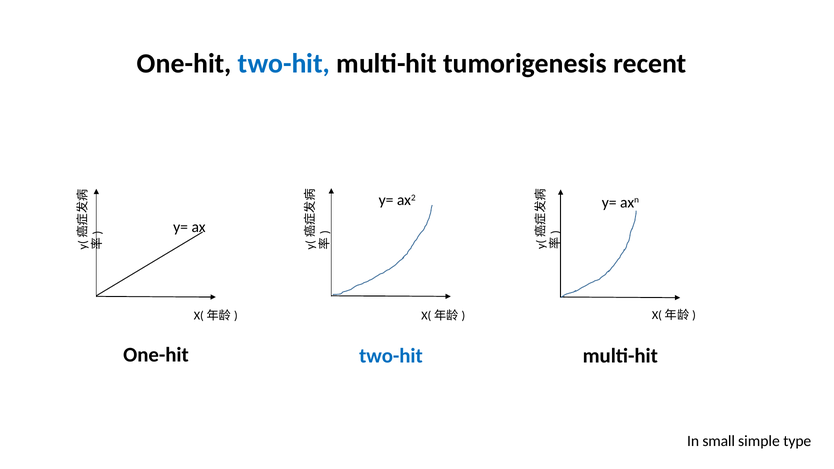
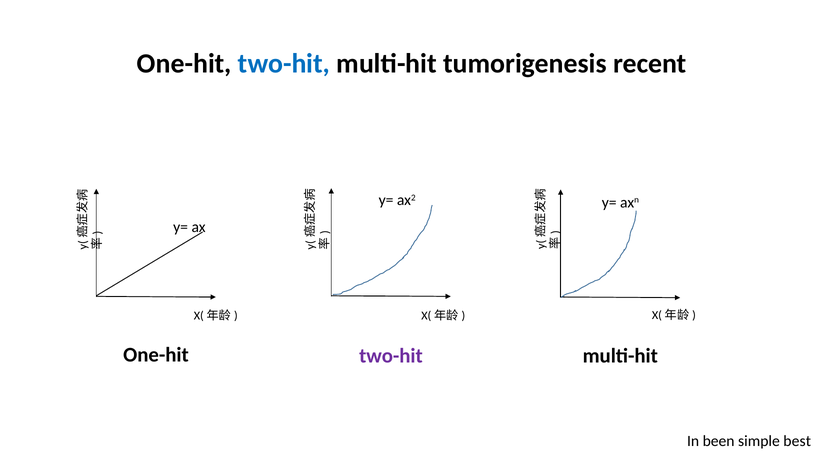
two-hit at (391, 356) colour: blue -> purple
small: small -> been
type: type -> best
